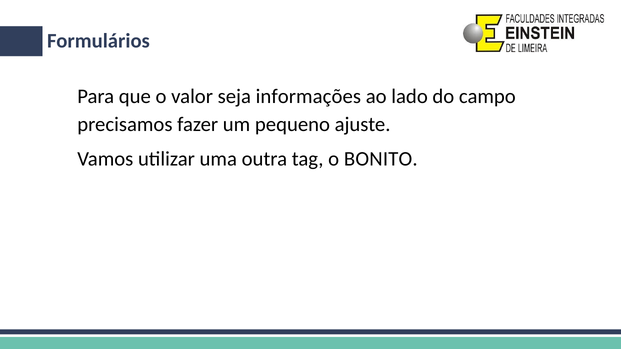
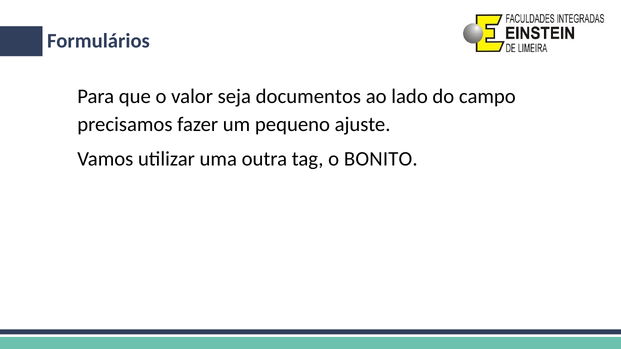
informações: informações -> documentos
